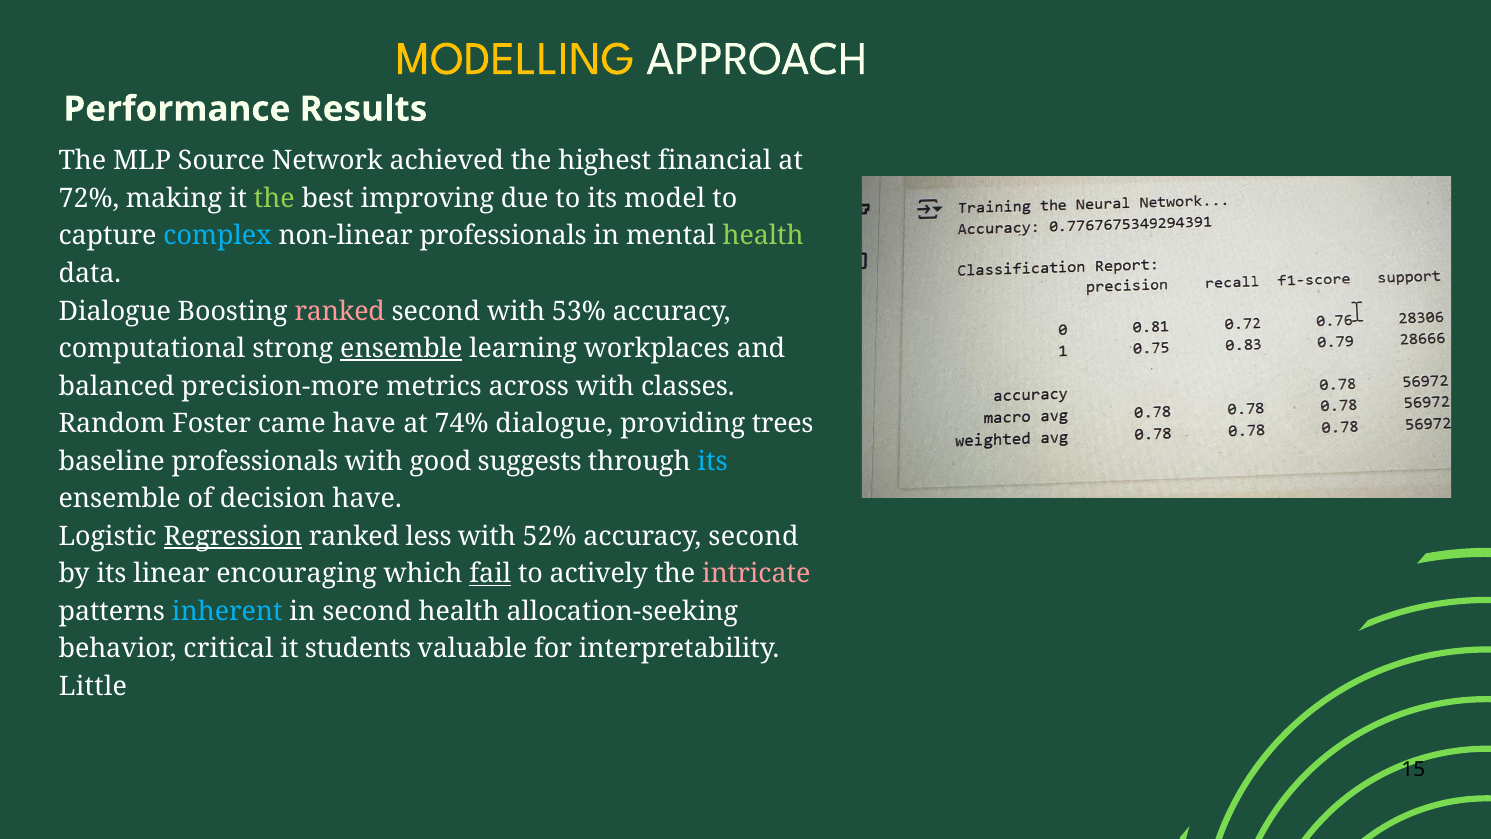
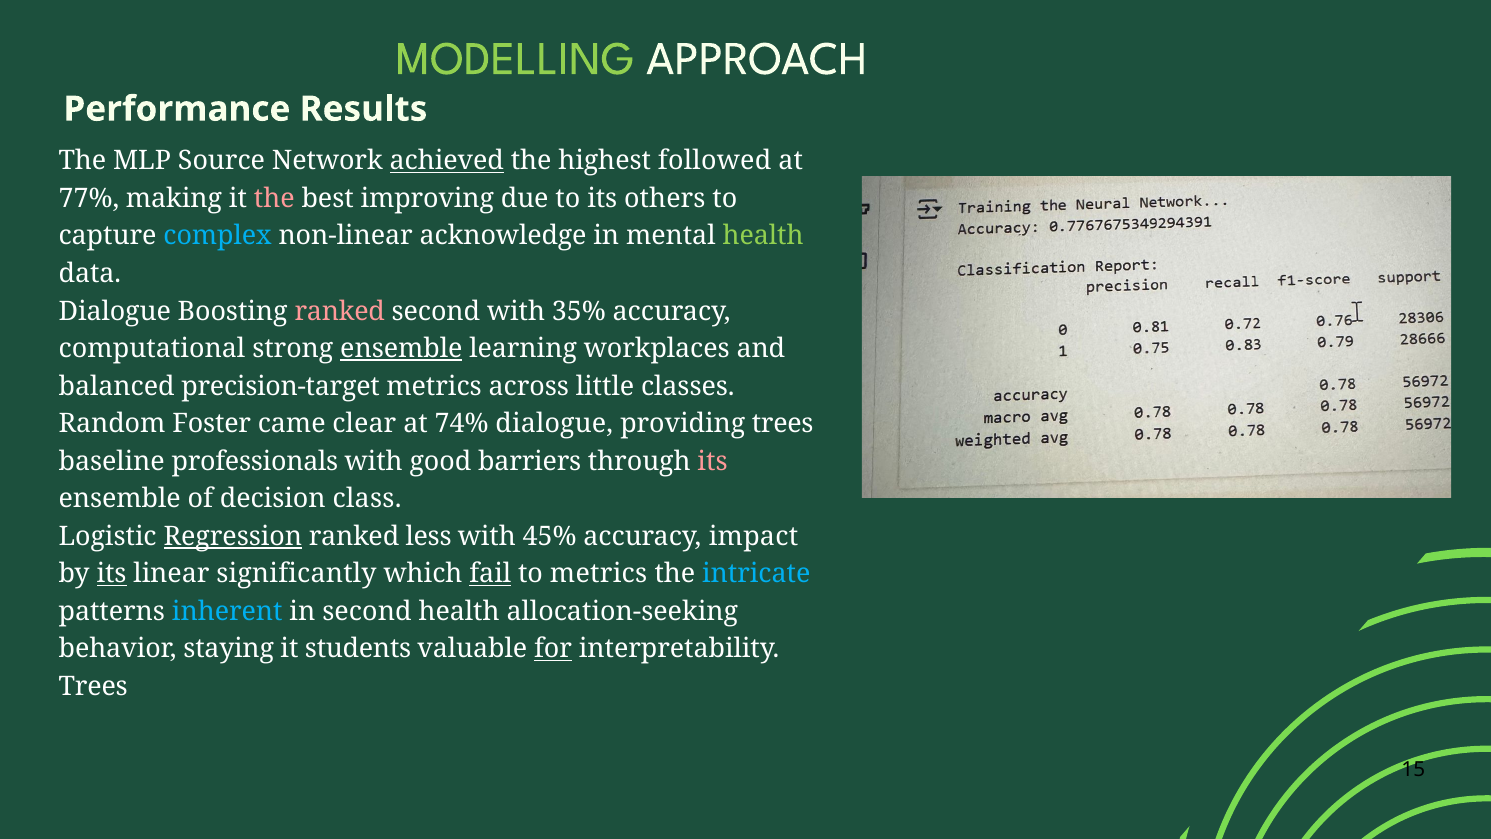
MODELLING colour: yellow -> light green
achieved underline: none -> present
financial: financial -> followed
72%: 72% -> 77%
the at (274, 199) colour: light green -> pink
model: model -> others
non-linear professionals: professionals -> acknowledge
53%: 53% -> 35%
precision-more: precision-more -> precision-target
across with: with -> little
came have: have -> clear
suggests: suggests -> barriers
its at (713, 461) colour: light blue -> pink
decision have: have -> class
52%: 52% -> 45%
accuracy second: second -> impact
its at (112, 574) underline: none -> present
encouraging: encouraging -> significantly
to actively: actively -> metrics
intricate colour: pink -> light blue
critical: critical -> staying
for underline: none -> present
Little at (93, 686): Little -> Trees
